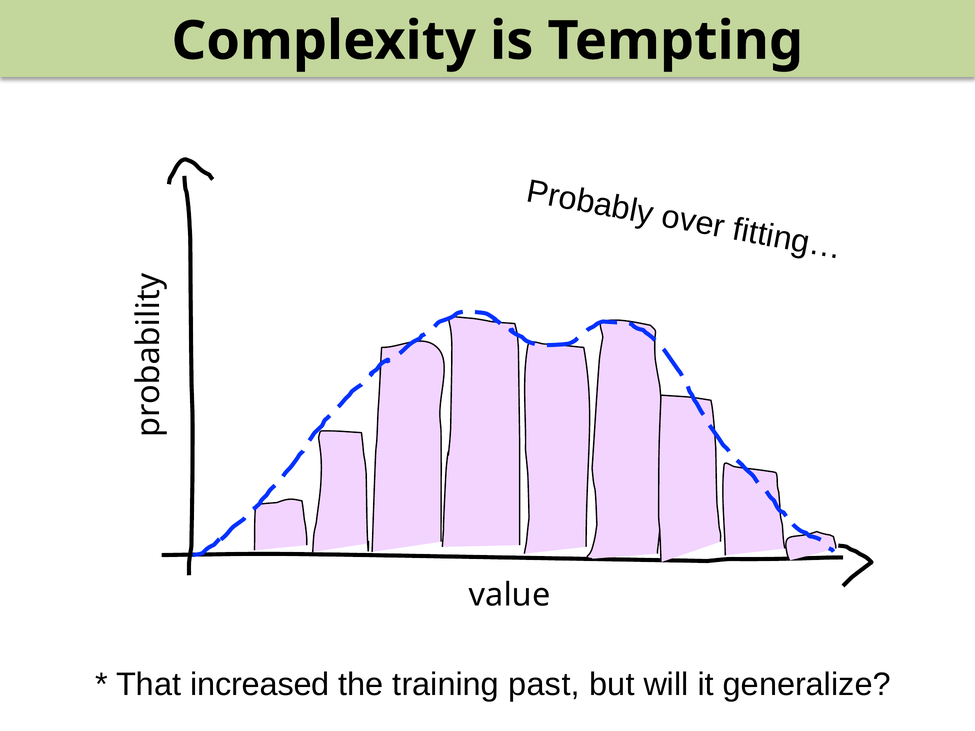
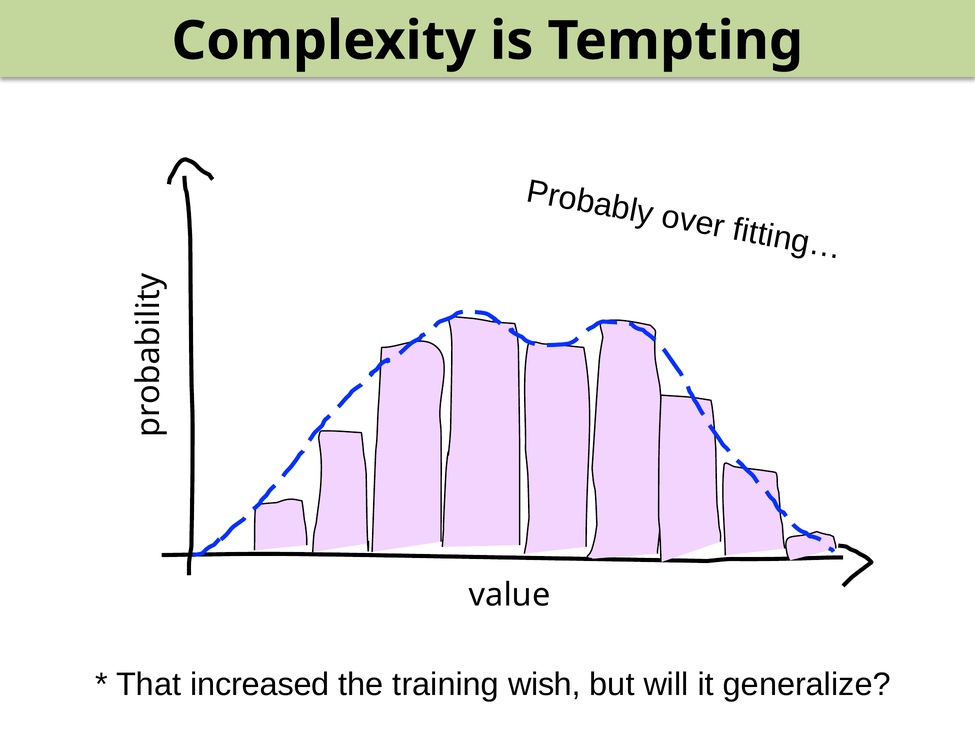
past: past -> wish
